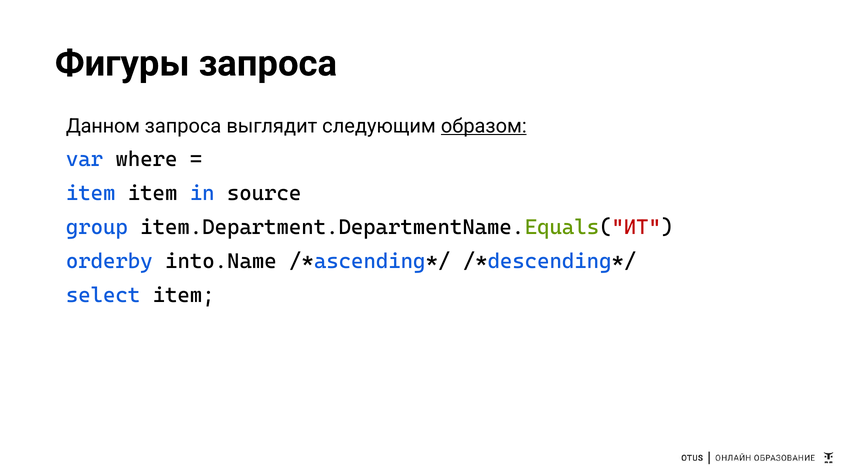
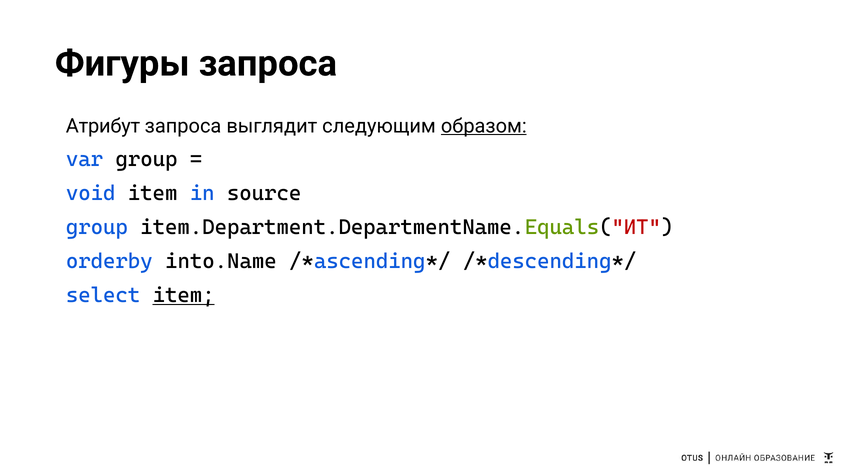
Данном: Данном -> Атрибут
var where: where -> group
item at (91, 194): item -> void
item at (184, 296) underline: none -> present
